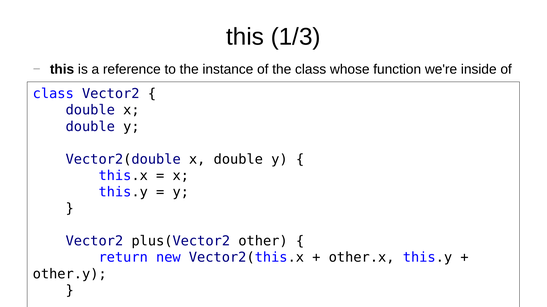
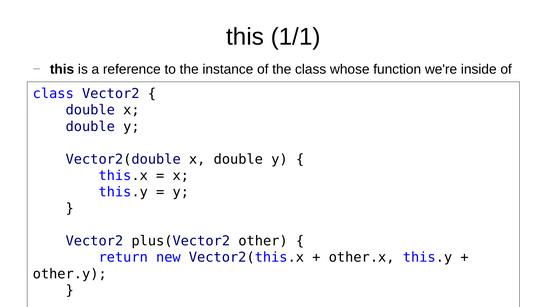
1/3: 1/3 -> 1/1
